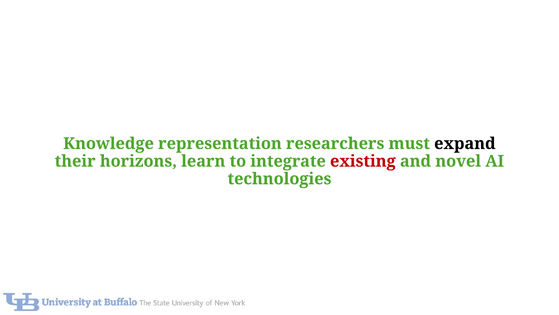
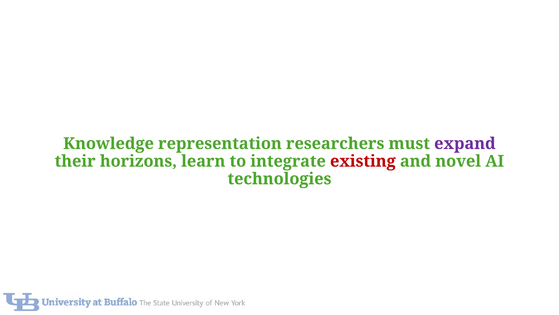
expand colour: black -> purple
